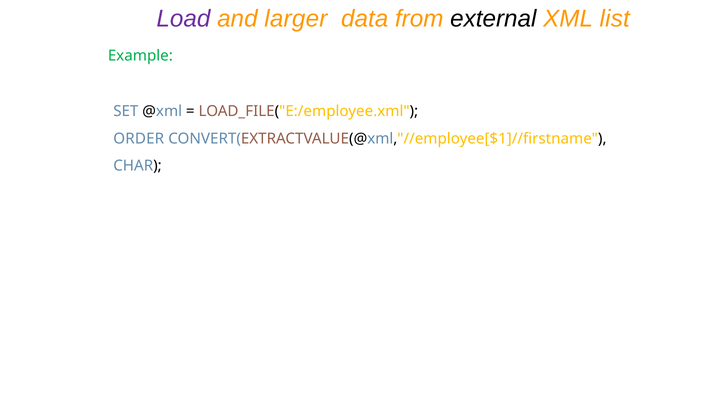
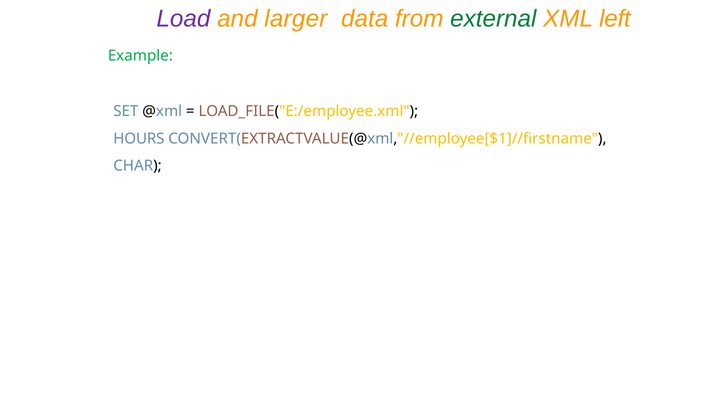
external colour: black -> green
list: list -> left
ORDER: ORDER -> HOURS
